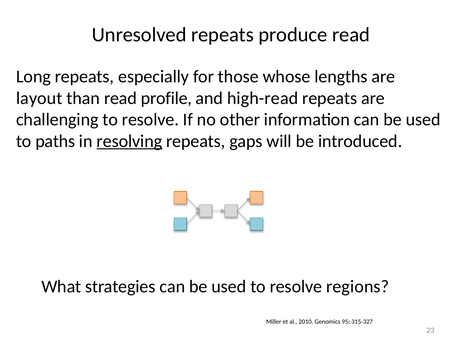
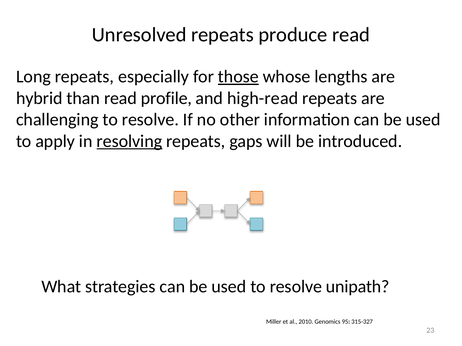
those underline: none -> present
layout: layout -> hybrid
paths: paths -> apply
regions: regions -> unipath
